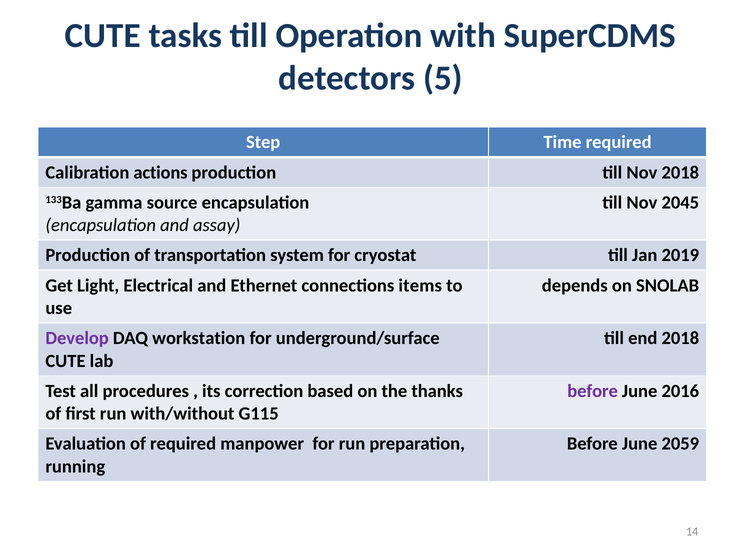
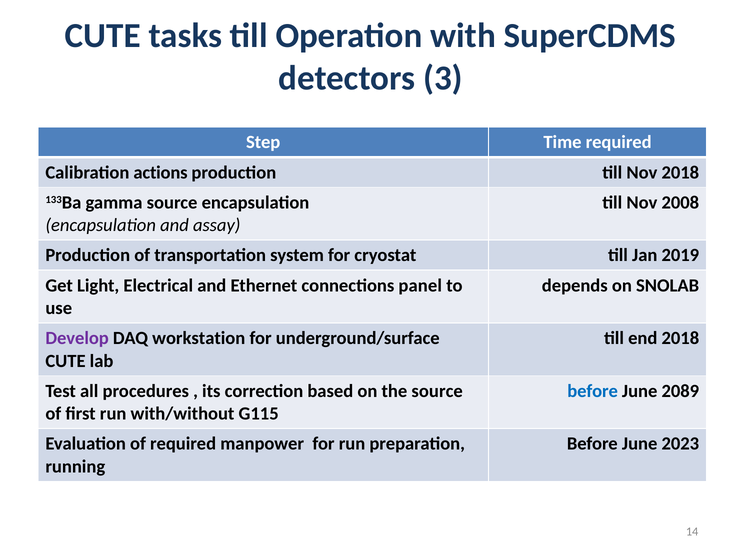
5: 5 -> 3
2045: 2045 -> 2008
items: items -> panel
the thanks: thanks -> source
before at (593, 391) colour: purple -> blue
2016: 2016 -> 2089
2059: 2059 -> 2023
